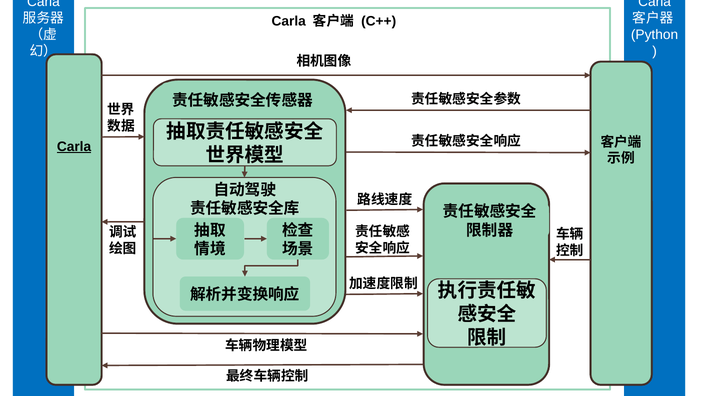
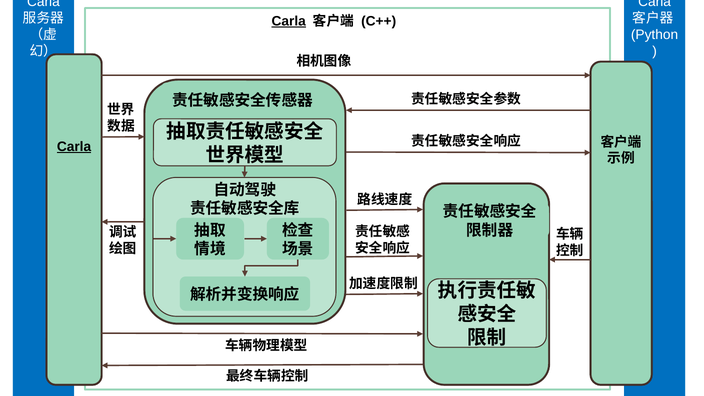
Carla at (289, 21) underline: none -> present
